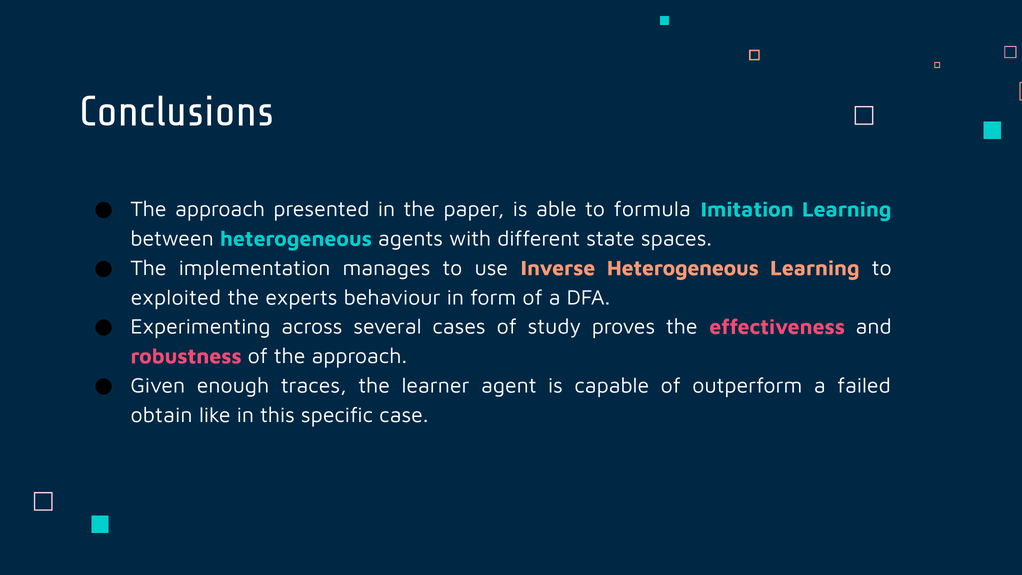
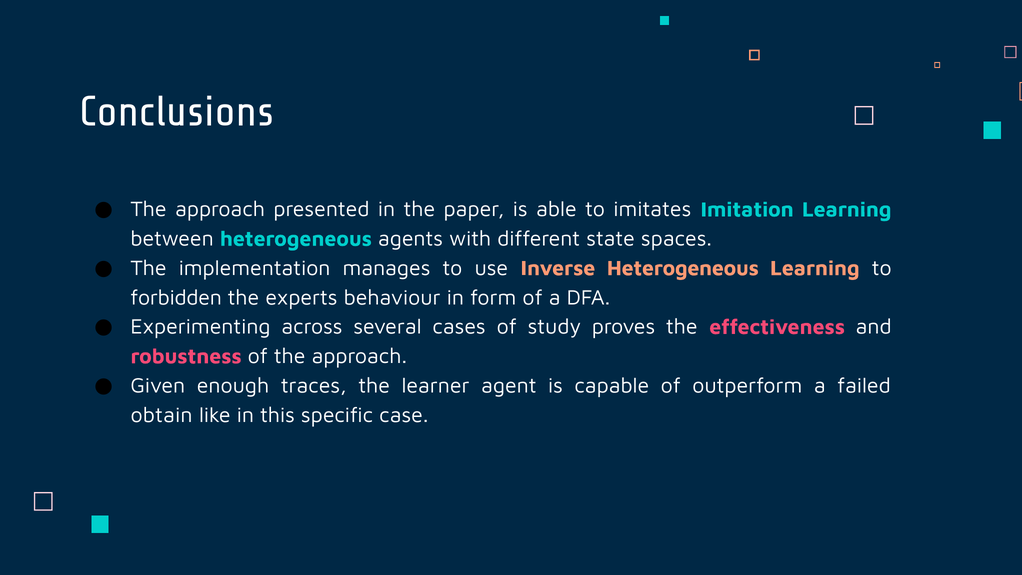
formula: formula -> imitates
exploited: exploited -> forbidden
